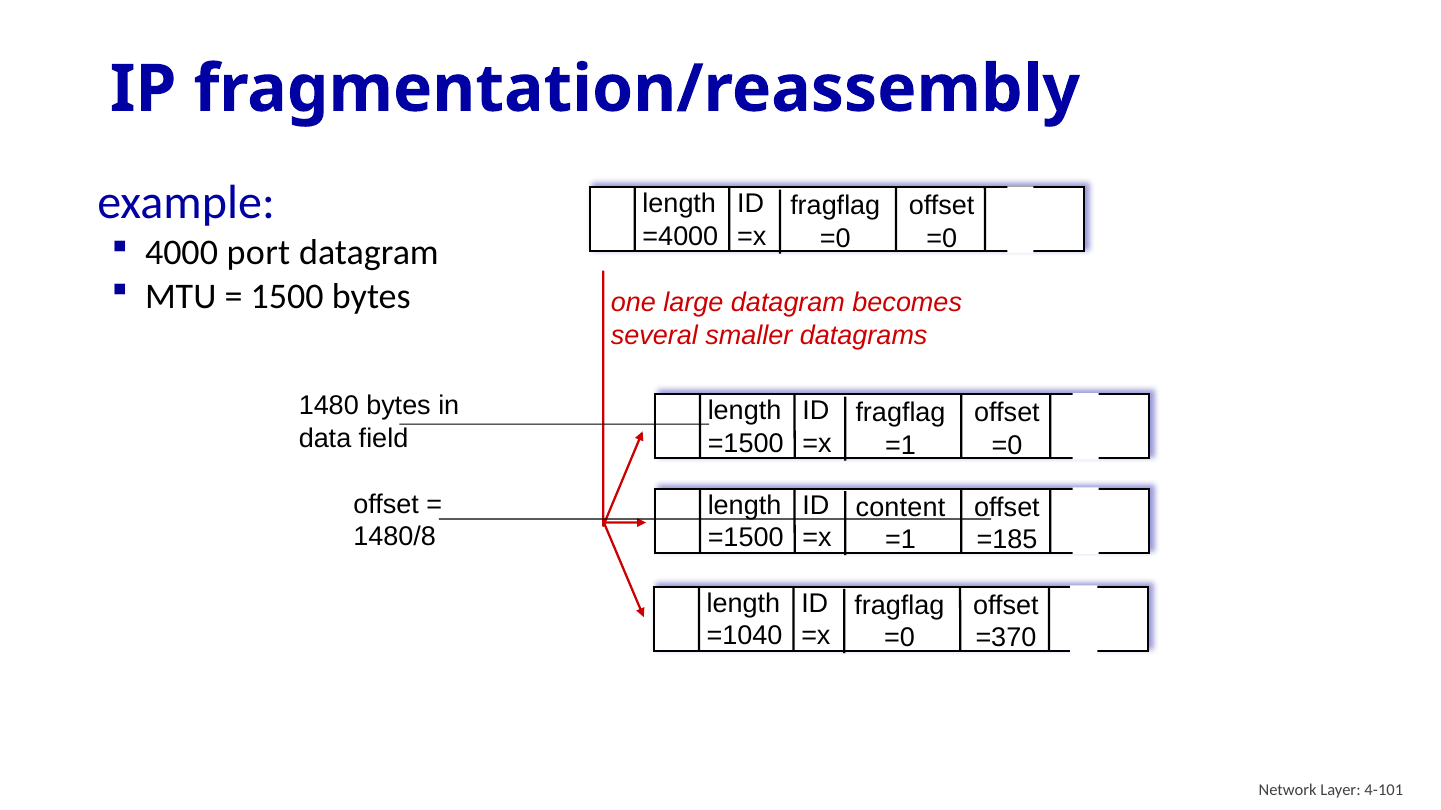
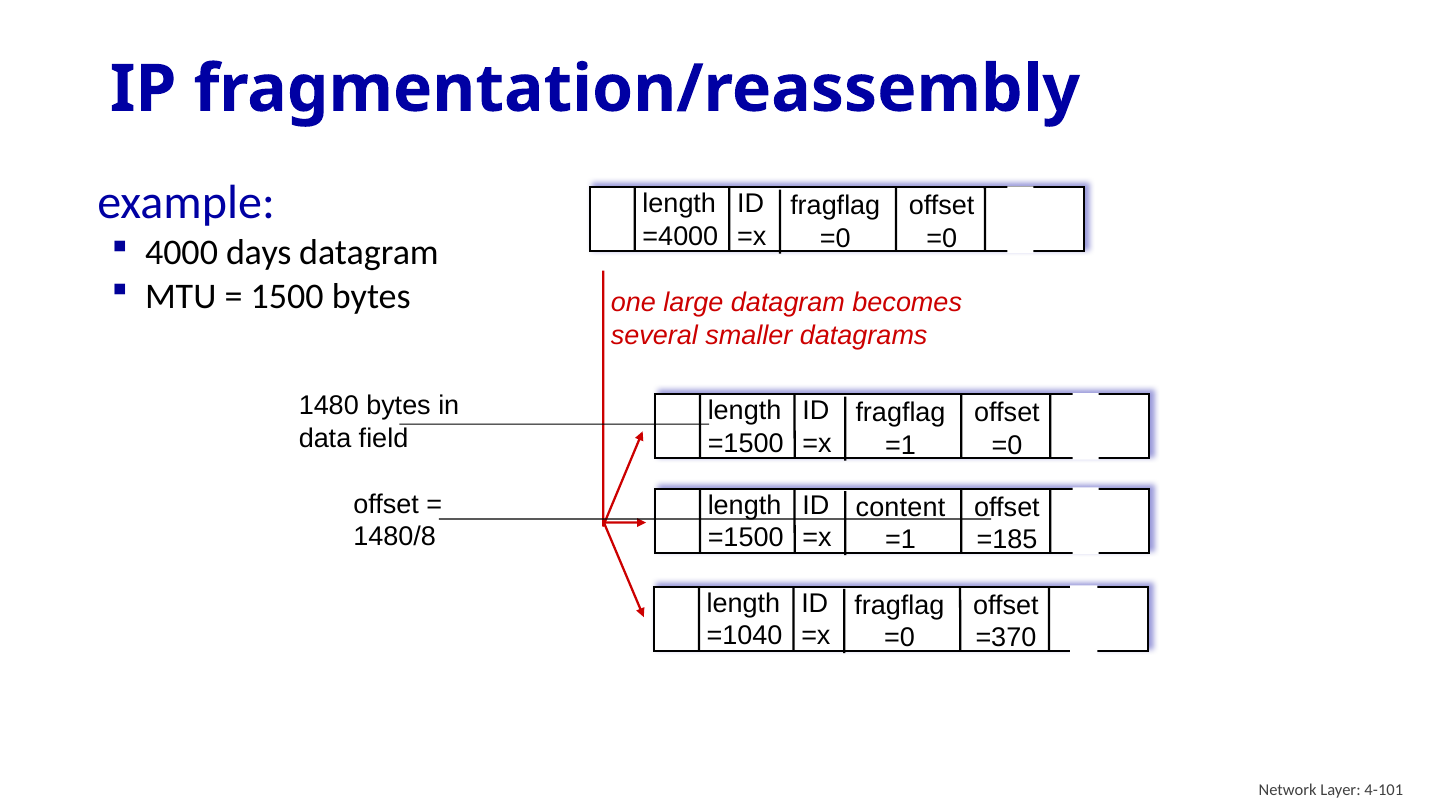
port: port -> days
